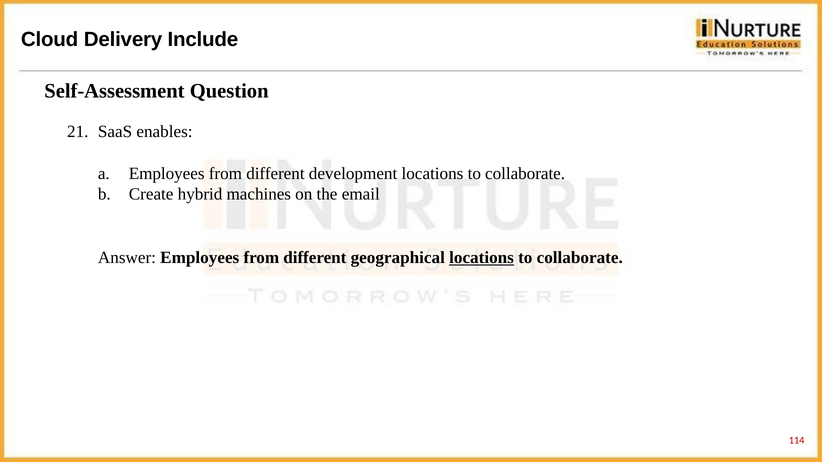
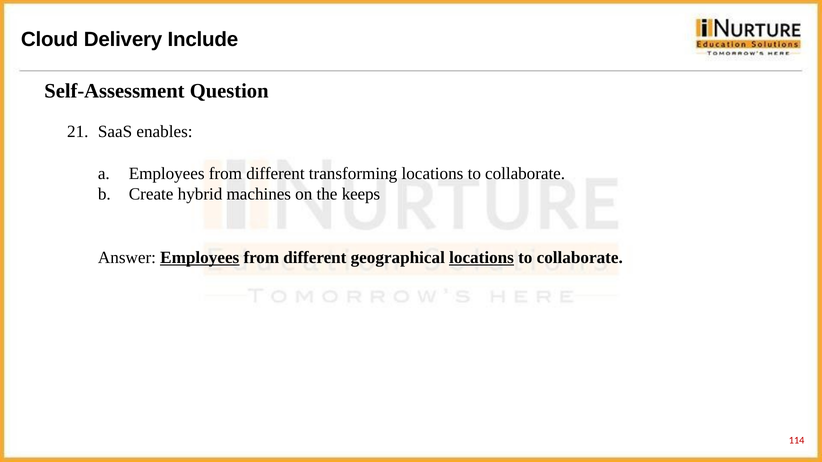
development: development -> transforming
email: email -> keeps
Employees at (200, 258) underline: none -> present
